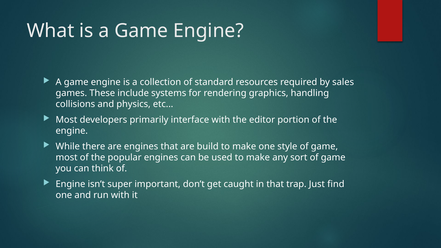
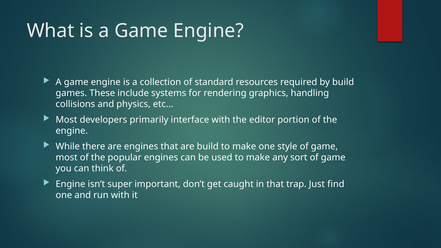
by sales: sales -> build
